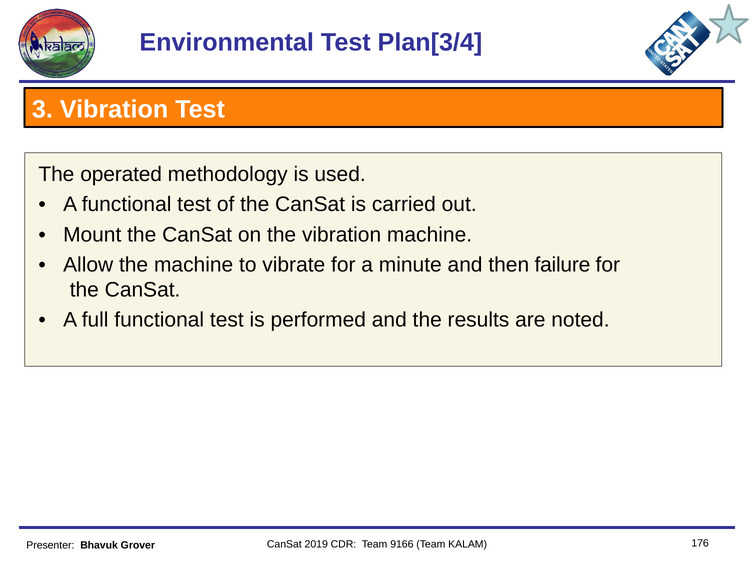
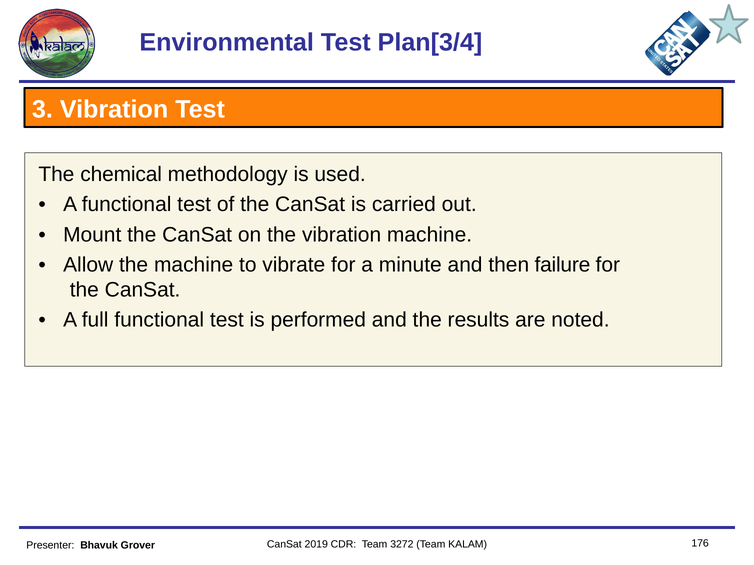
operated: operated -> chemical
9166: 9166 -> 3272
